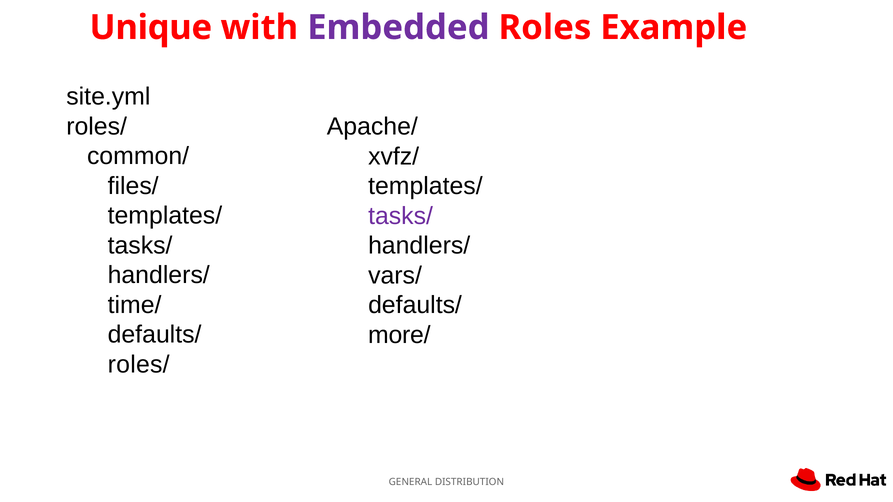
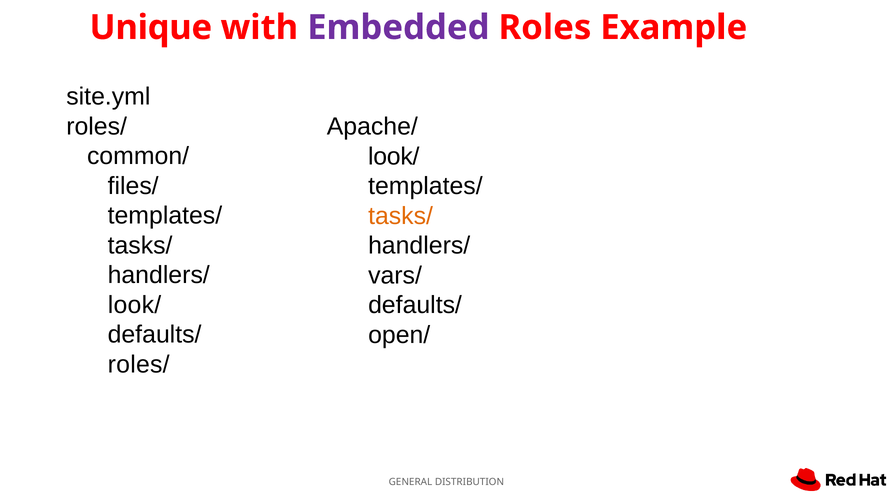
xvfz/ at (394, 157): xvfz/ -> look/
tasks/ at (401, 216) colour: purple -> orange
time/ at (135, 305): time/ -> look/
more/: more/ -> open/
